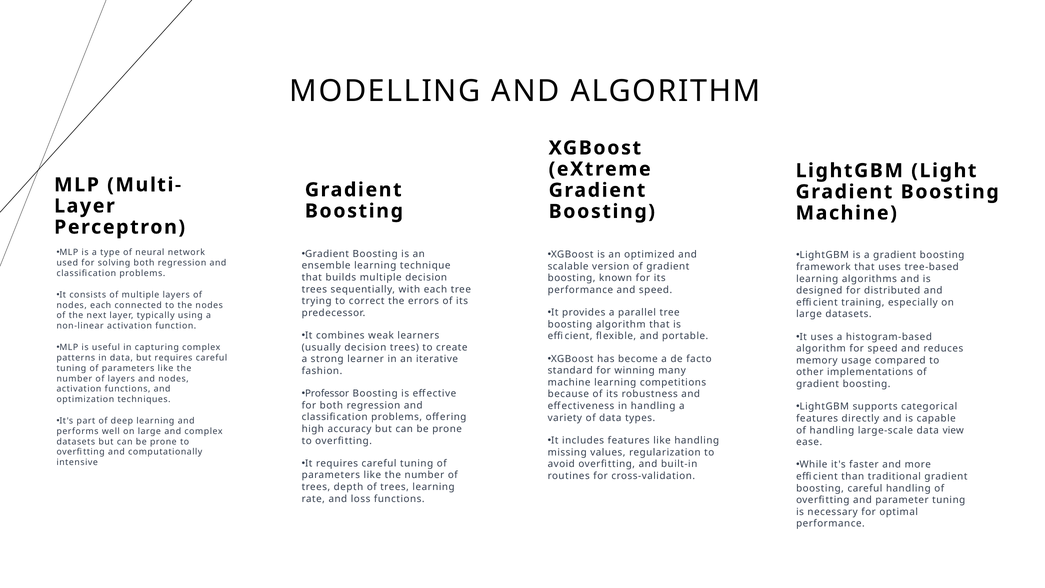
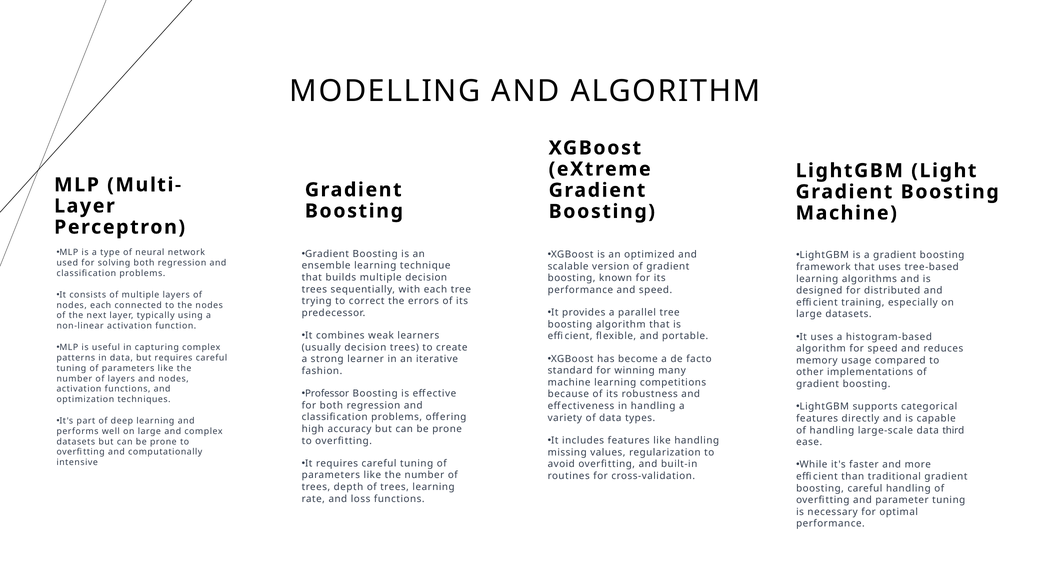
view: view -> third
